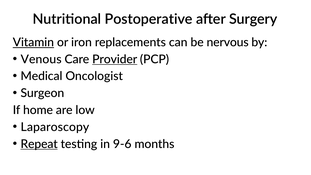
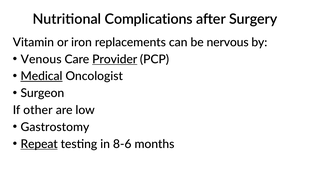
Postoperative: Postoperative -> Complications
Vitamin underline: present -> none
Medical underline: none -> present
home: home -> other
Laparoscopy: Laparoscopy -> Gastrostomy
9-6: 9-6 -> 8-6
